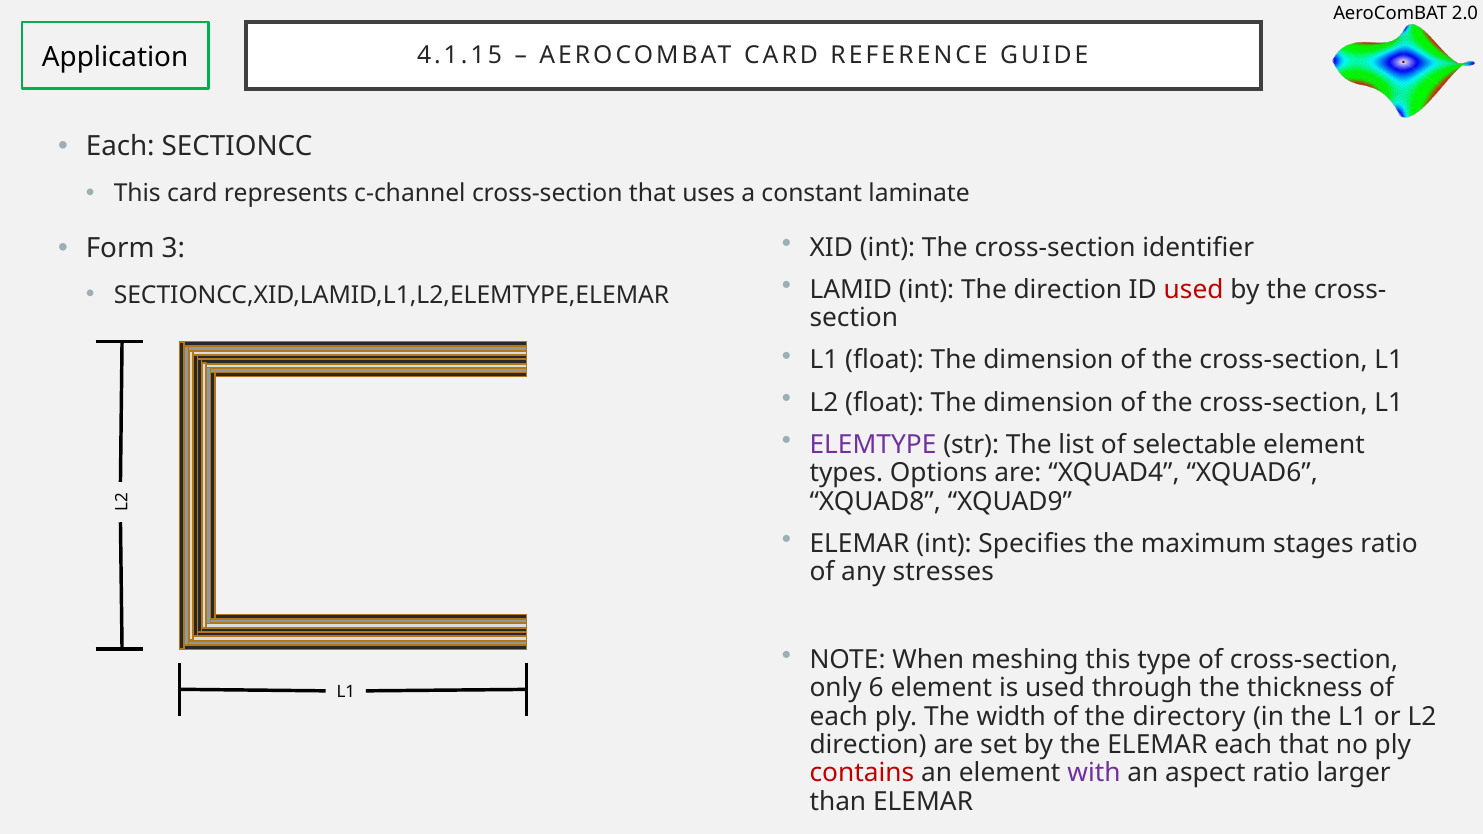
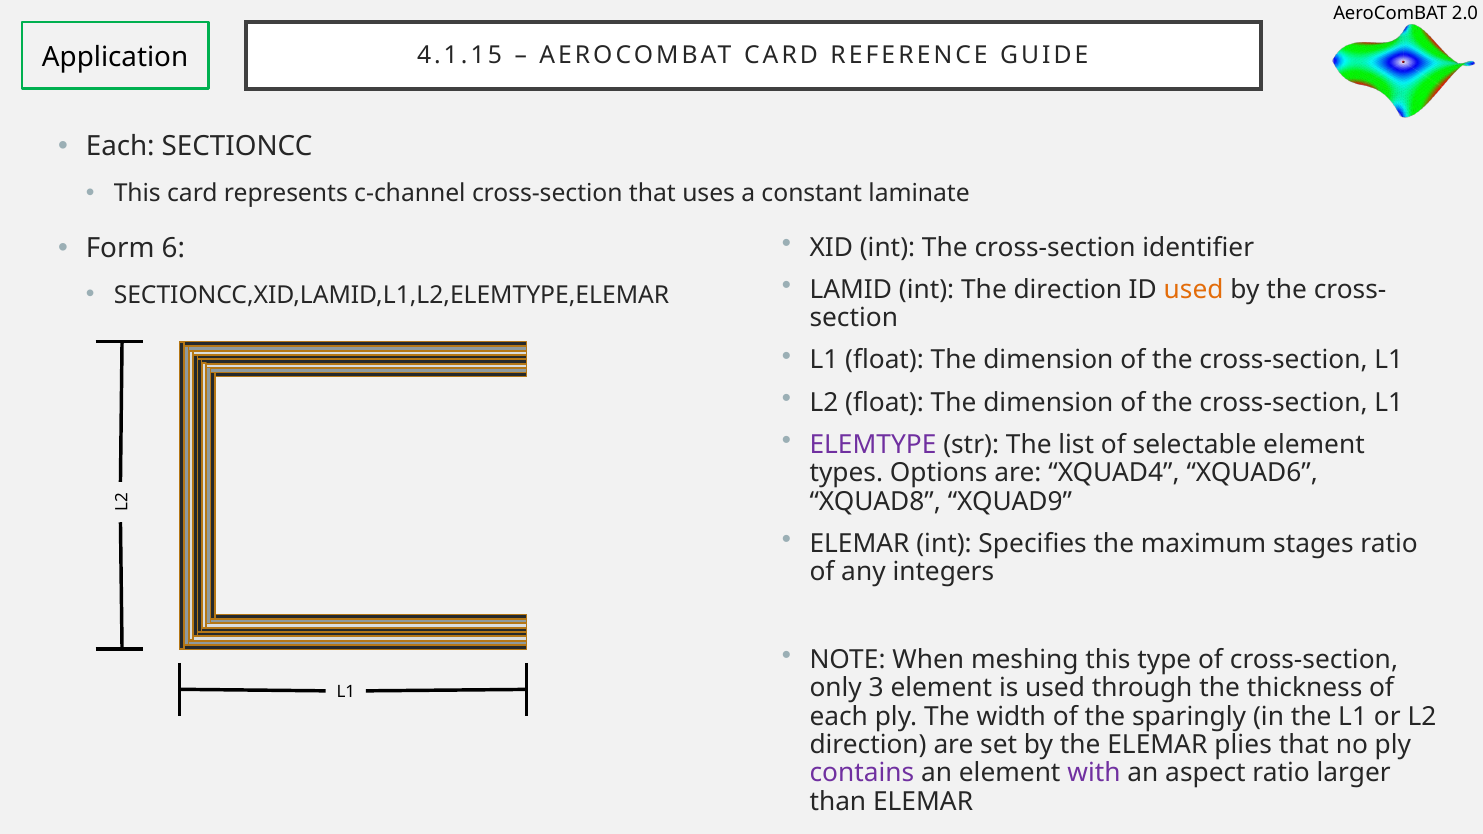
3: 3 -> 6
used at (1194, 290) colour: red -> orange
stresses: stresses -> integers
6: 6 -> 3
directory: directory -> sparingly
ELEMAR each: each -> plies
contains colour: red -> purple
